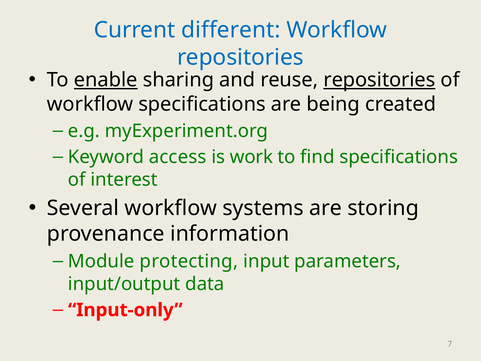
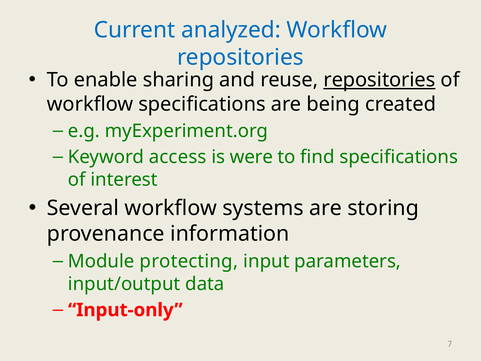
different: different -> analyzed
enable underline: present -> none
work: work -> were
